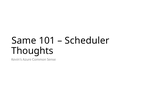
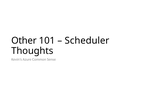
Same: Same -> Other
